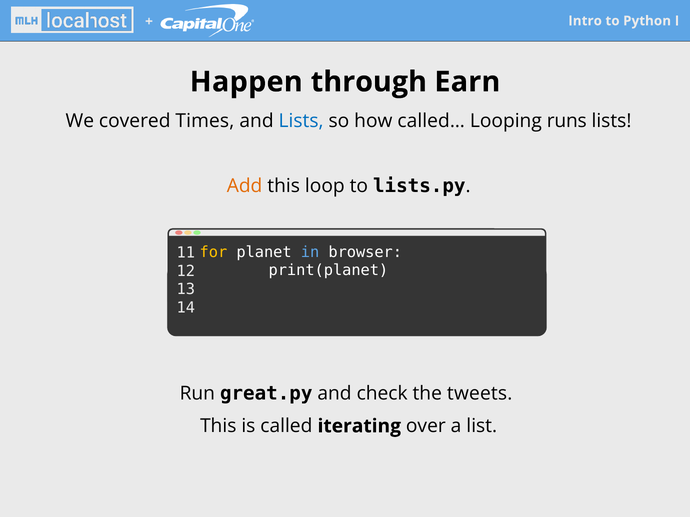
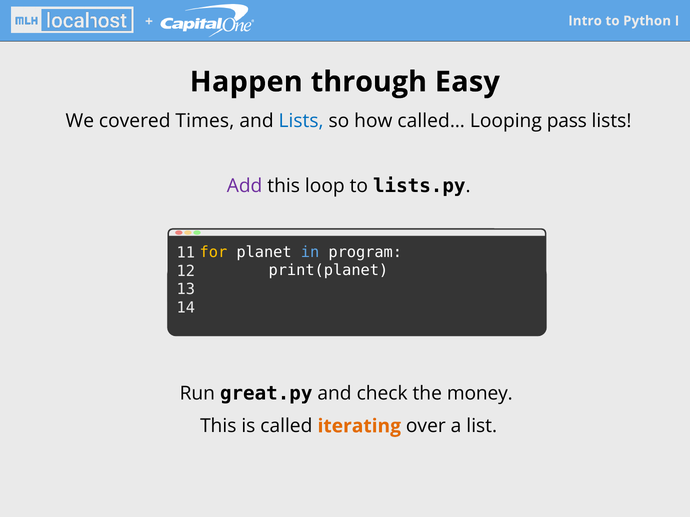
Earn: Earn -> Easy
runs: runs -> pass
Add colour: orange -> purple
browser: browser -> program
tweets: tweets -> money
iterating colour: black -> orange
